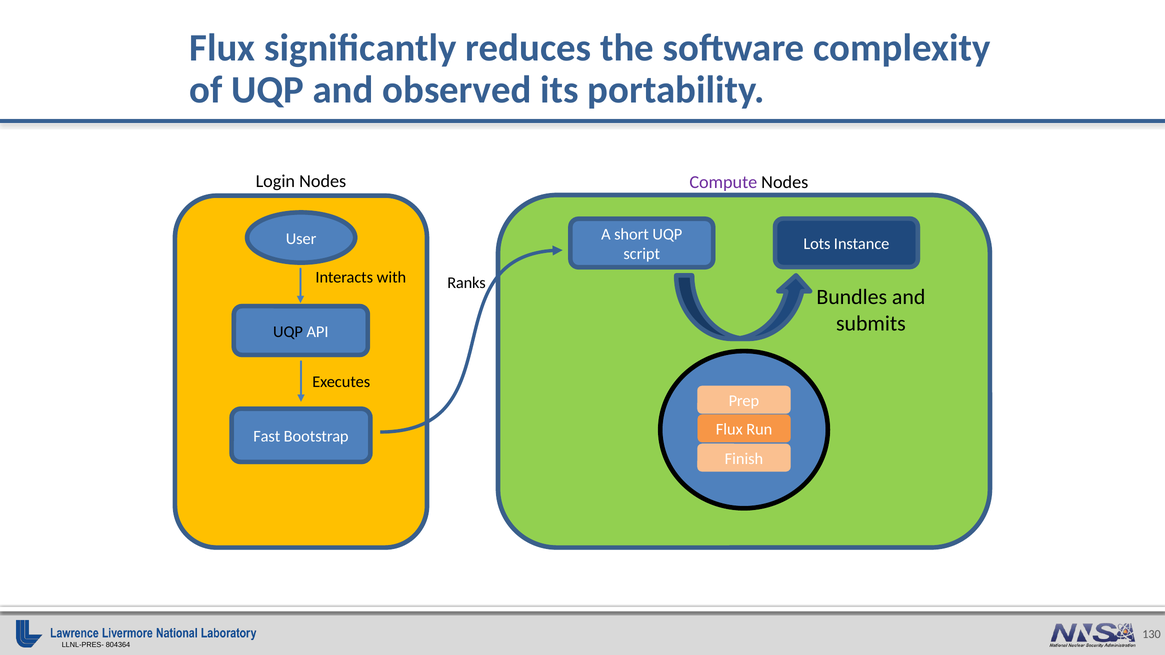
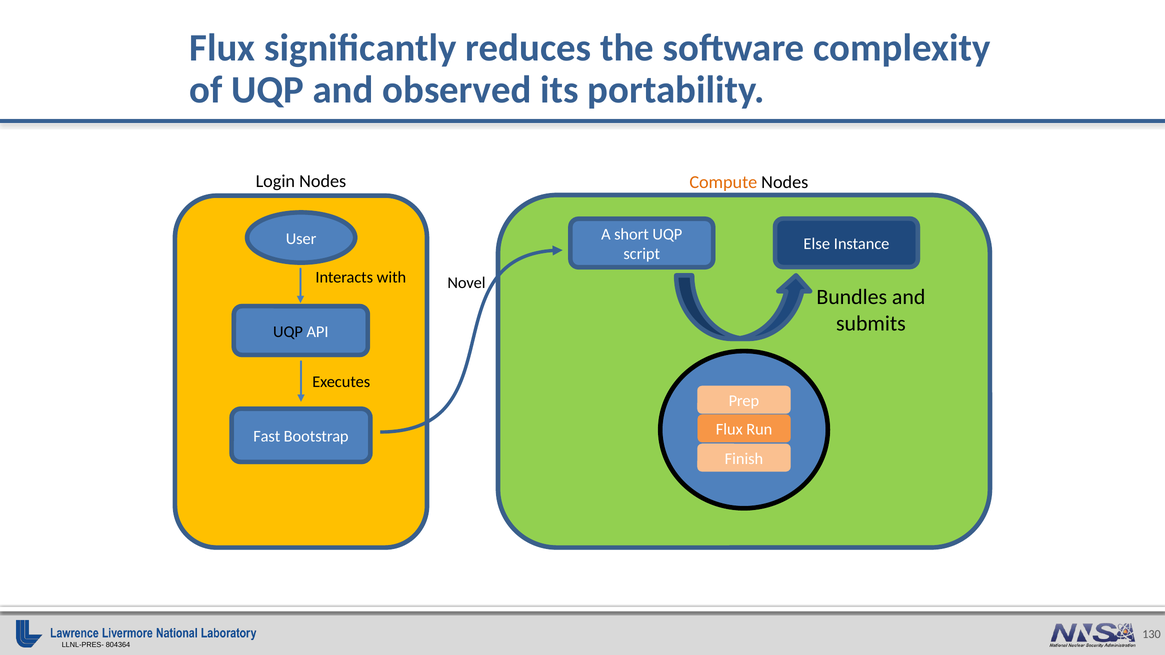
Compute colour: purple -> orange
Lots: Lots -> Else
Ranks: Ranks -> Novel
